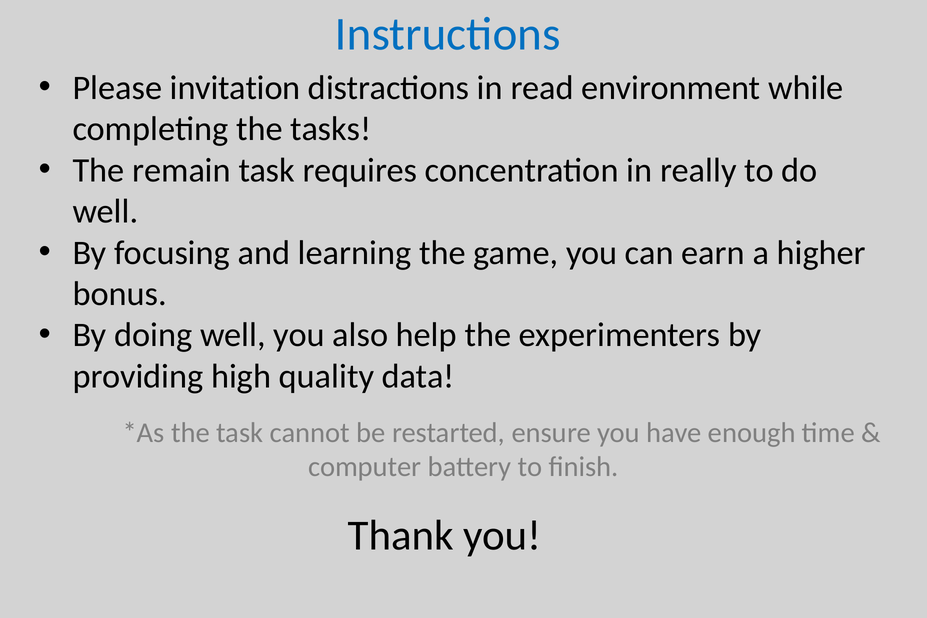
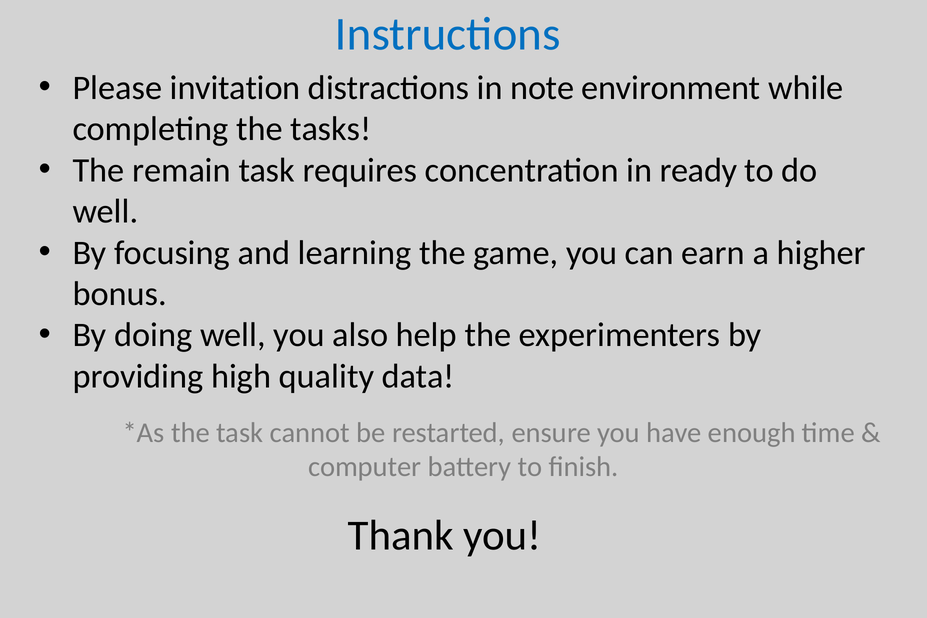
read: read -> note
really: really -> ready
